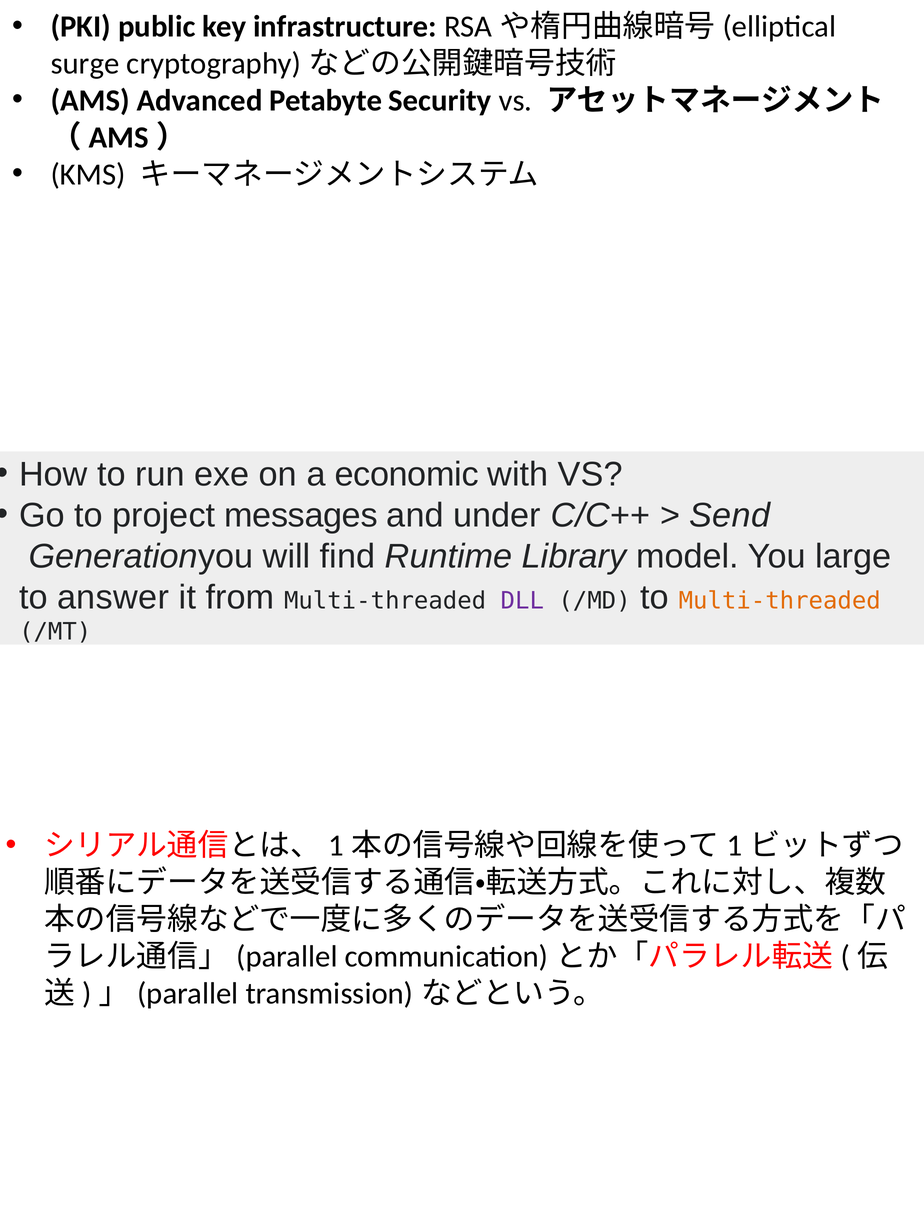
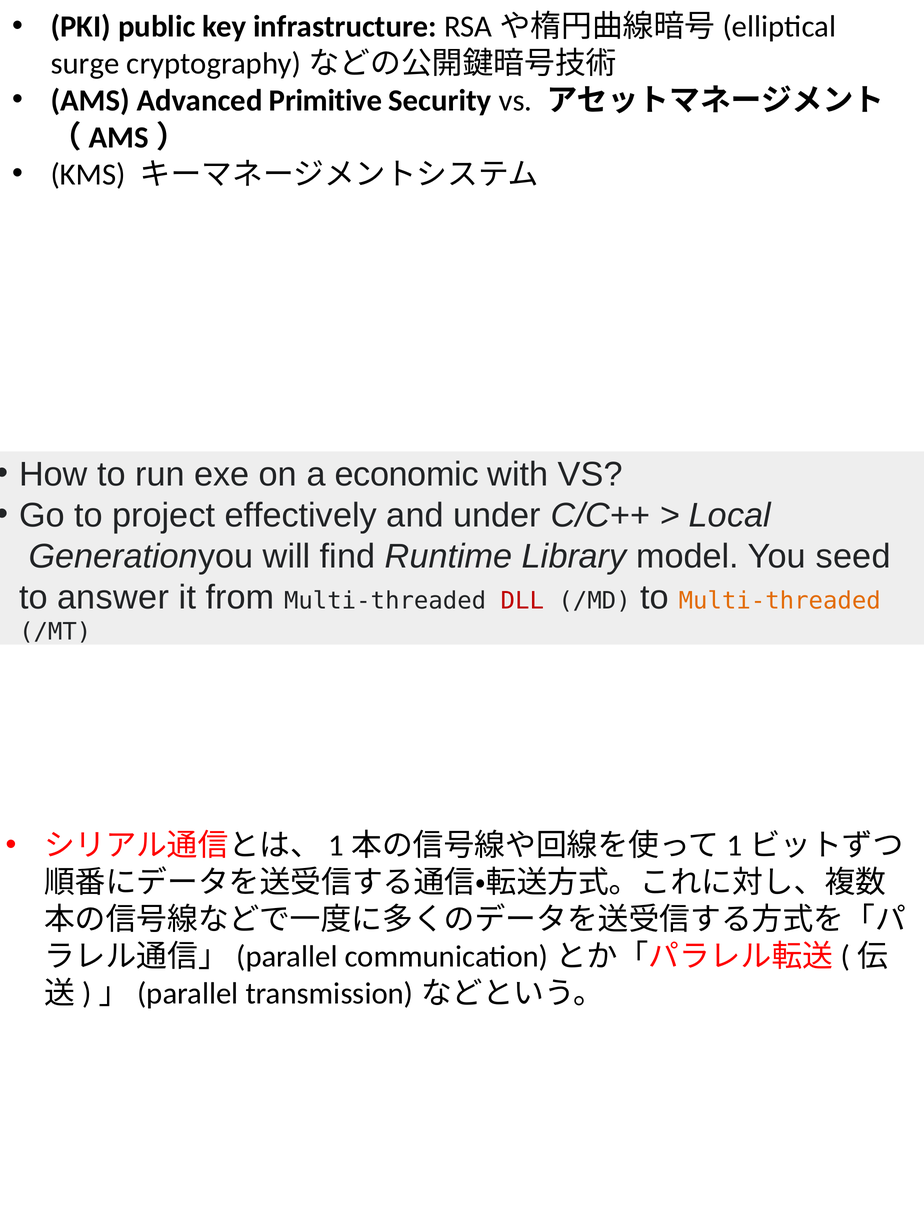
Petabyte: Petabyte -> Primitive
messages: messages -> effectively
Send: Send -> Local
large: large -> seed
DLL colour: purple -> red
